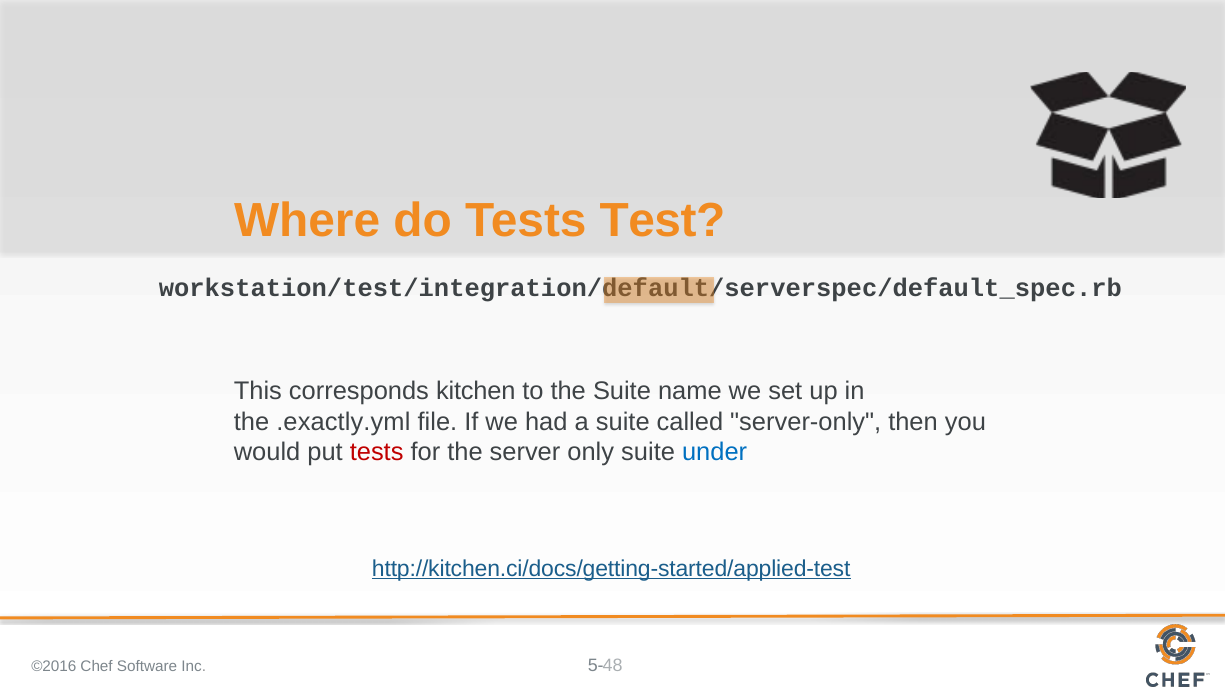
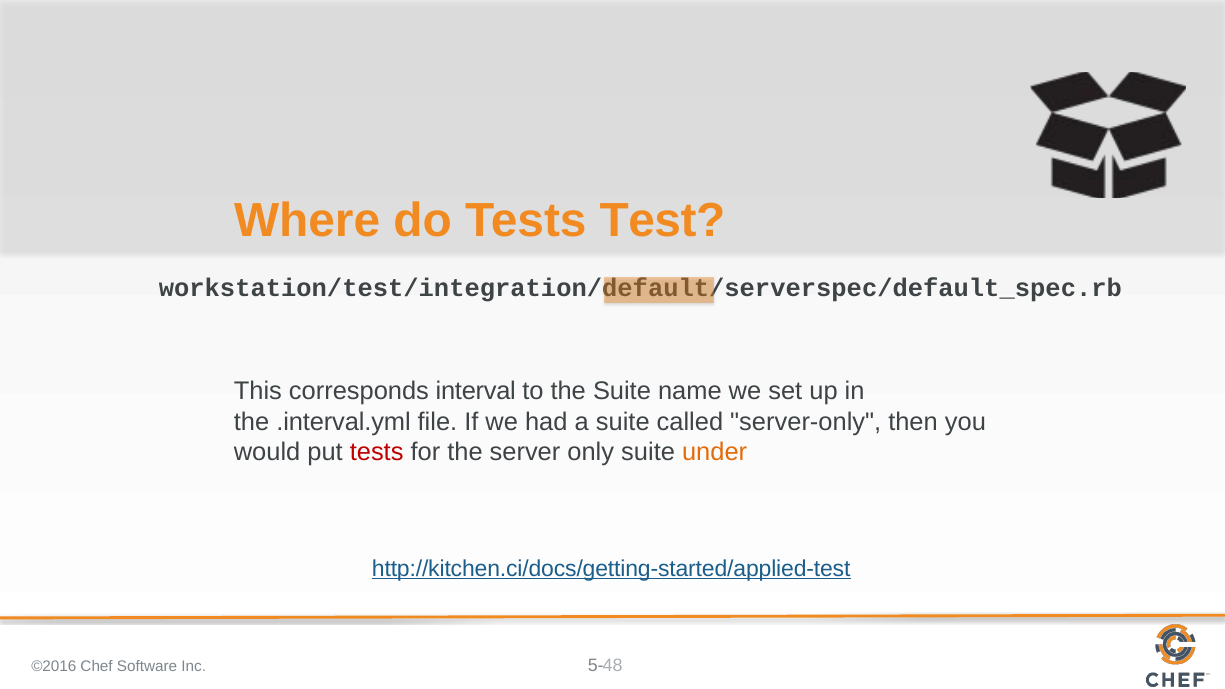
kitchen: kitchen -> interval
.exactly.yml: .exactly.yml -> .interval.yml
under colour: blue -> orange
